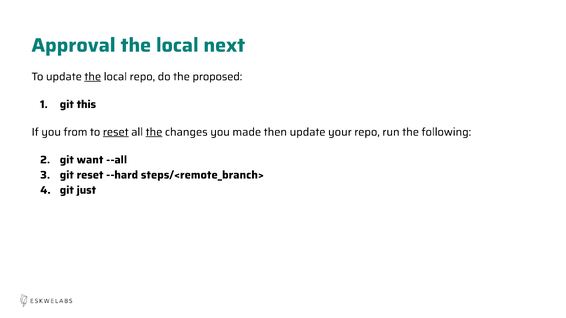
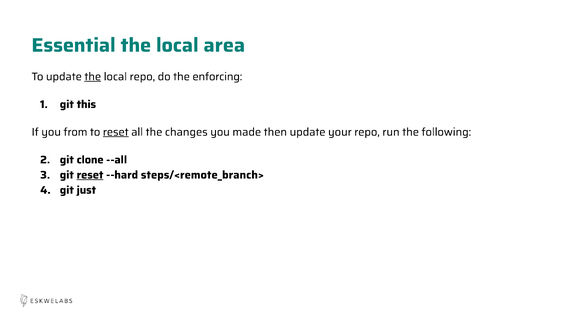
Approval: Approval -> Essential
next: next -> area
proposed: proposed -> enforcing
the at (154, 132) underline: present -> none
want: want -> clone
reset at (90, 175) underline: none -> present
